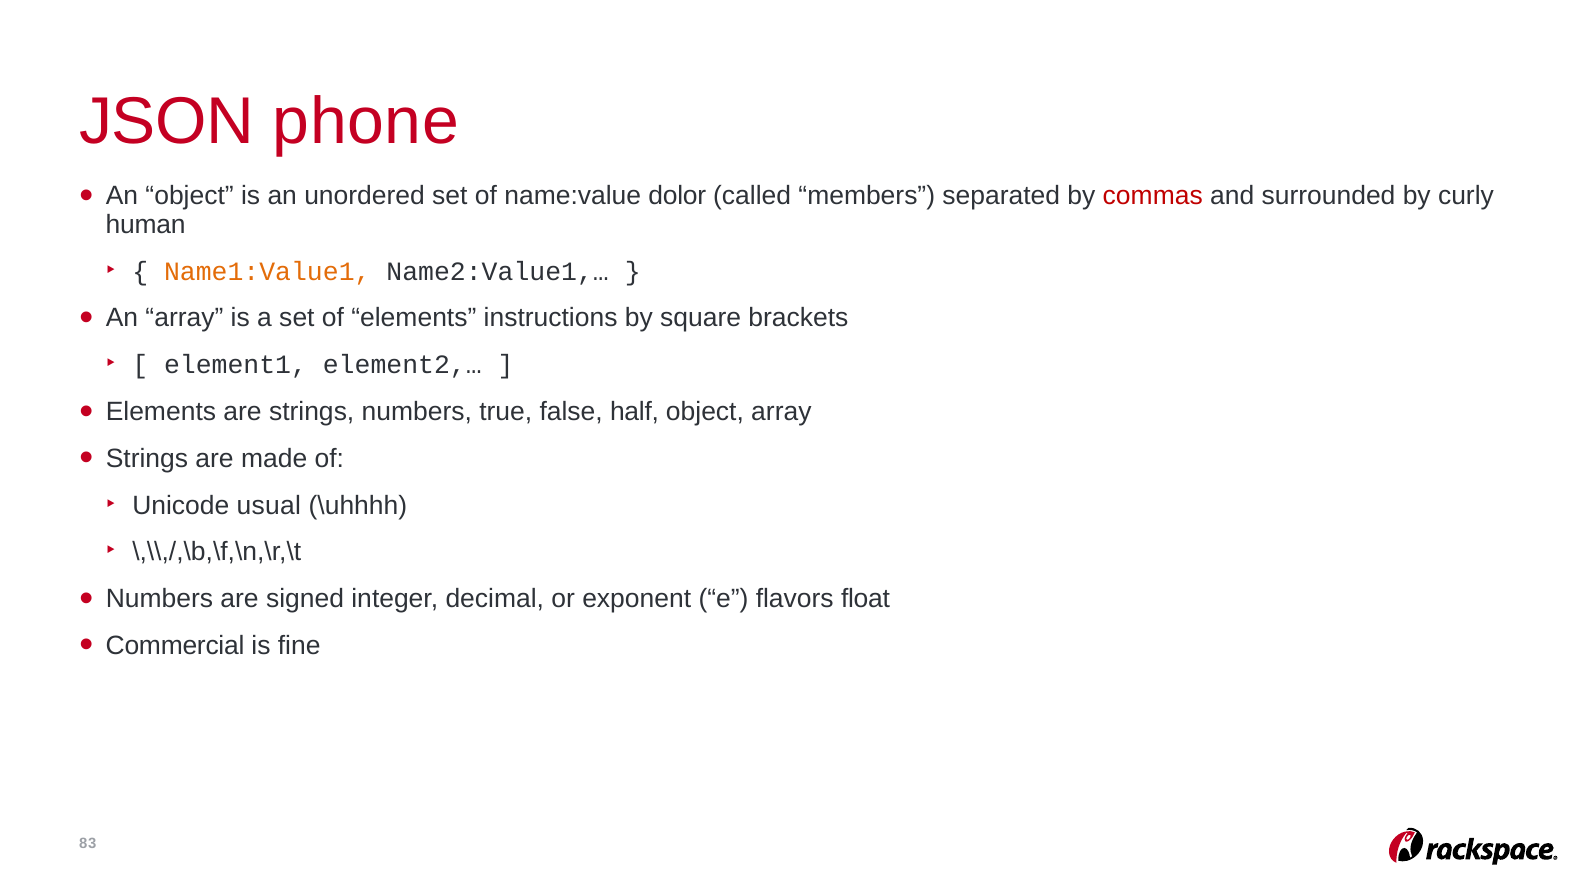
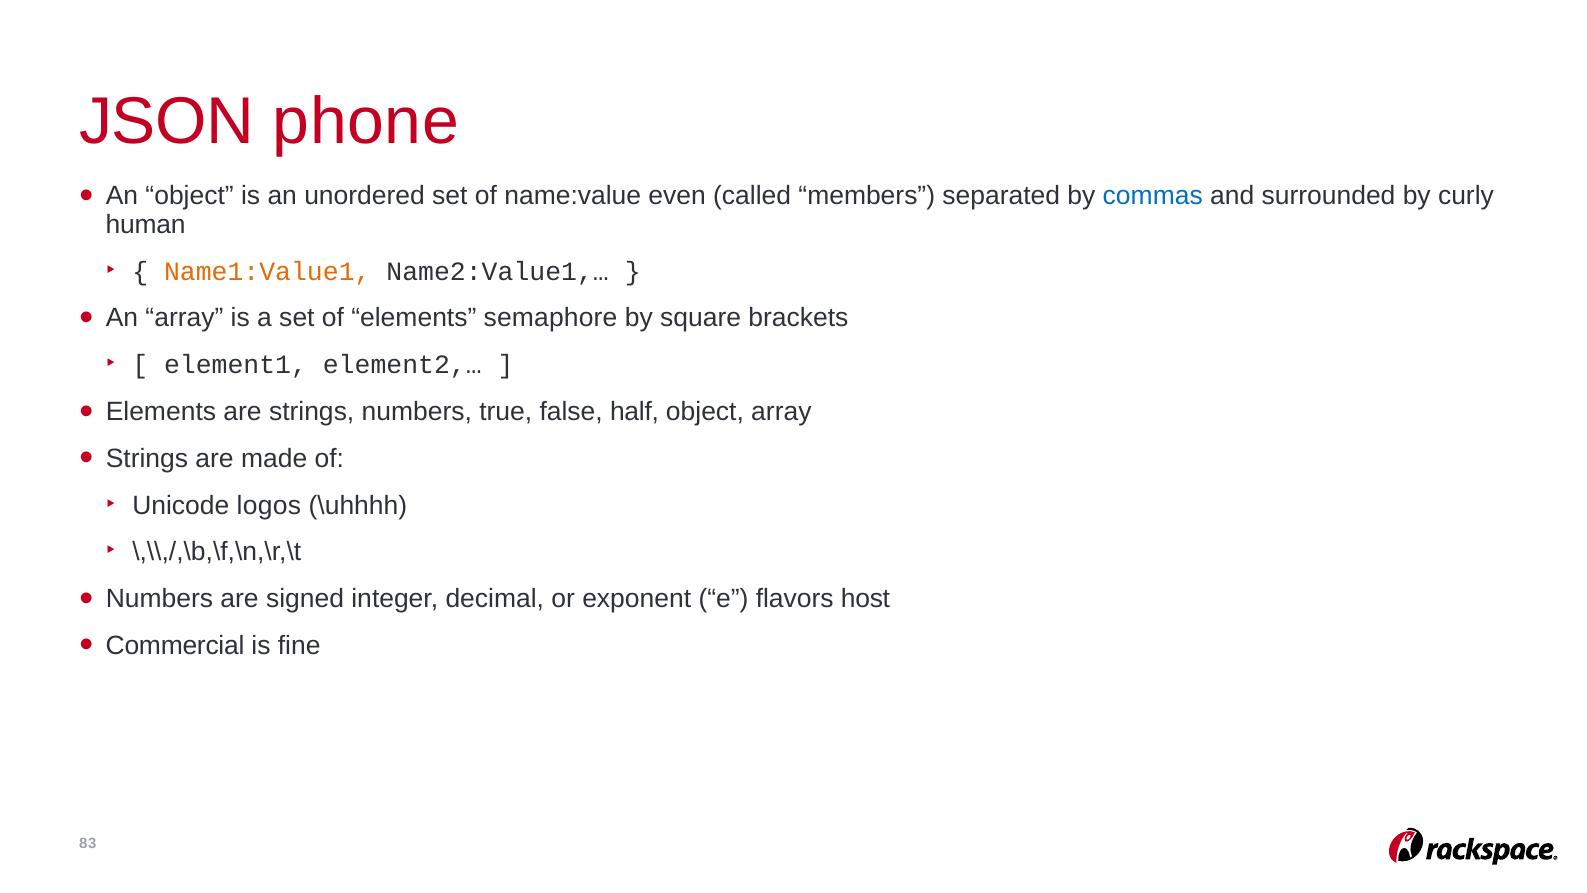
dolor: dolor -> even
commas colour: red -> blue
instructions: instructions -> semaphore
usual: usual -> logos
float: float -> host
